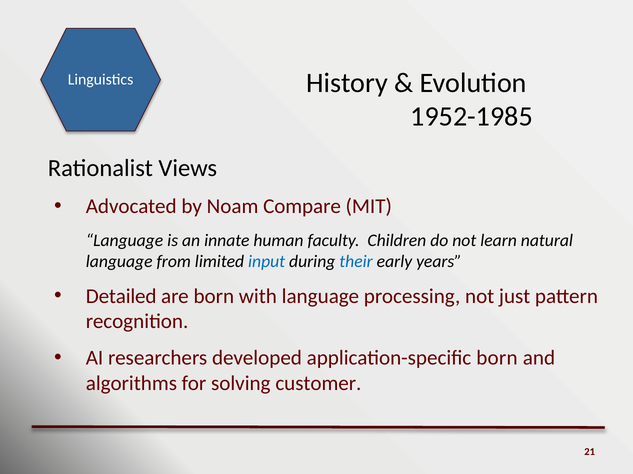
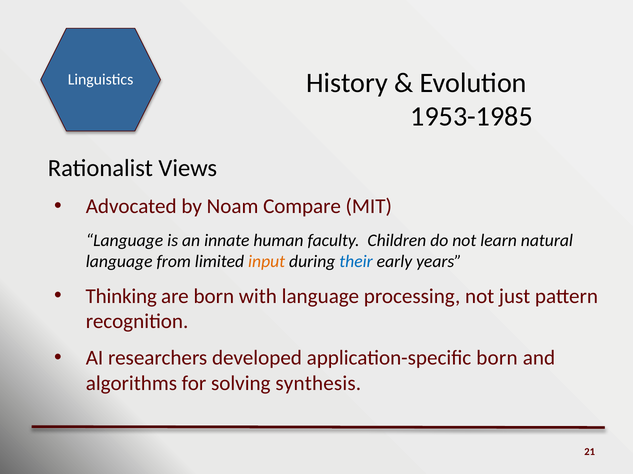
1952-1985: 1952-1985 -> 1953-1985
input colour: blue -> orange
Detailed: Detailed -> Thinking
customer: customer -> synthesis
